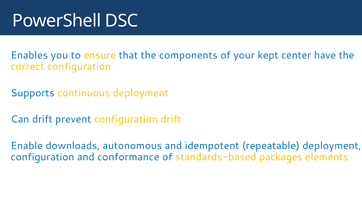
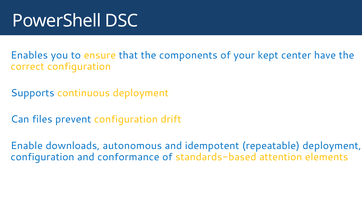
Can drift: drift -> files
packages: packages -> attention
